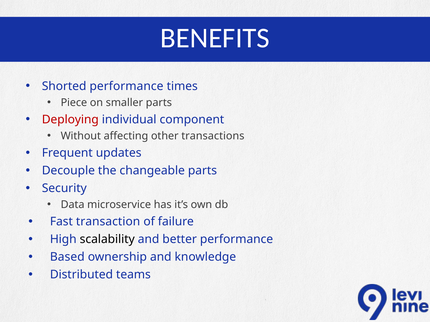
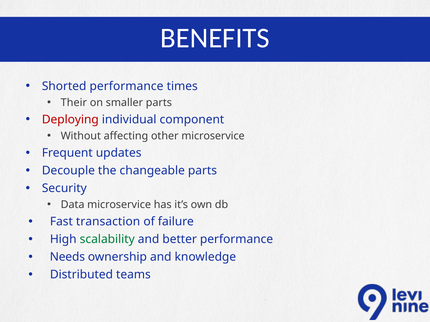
Piece: Piece -> Their
other transactions: transactions -> microservice
scalability colour: black -> green
Based: Based -> Needs
